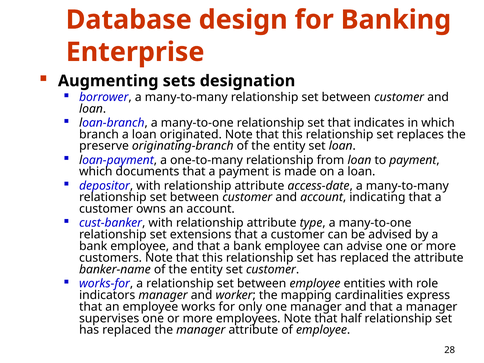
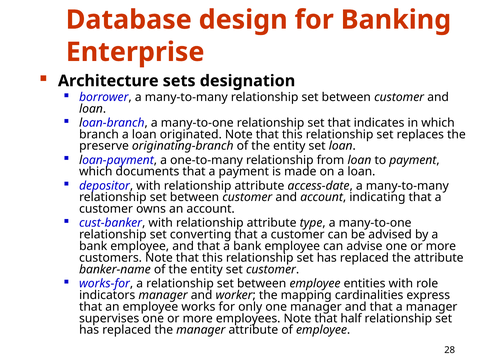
Augmenting: Augmenting -> Architecture
extensions: extensions -> converting
